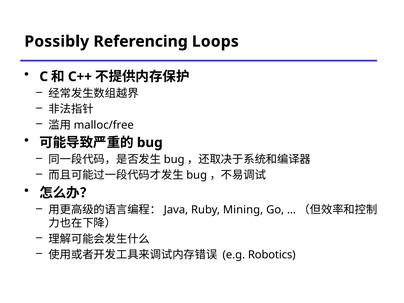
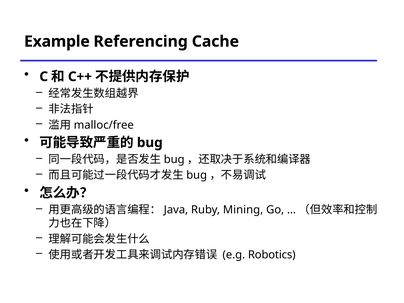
Possibly: Possibly -> Example
Loops: Loops -> Cache
